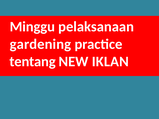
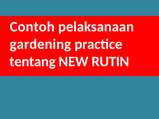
Minggu: Minggu -> Contoh
IKLAN: IKLAN -> RUTIN
